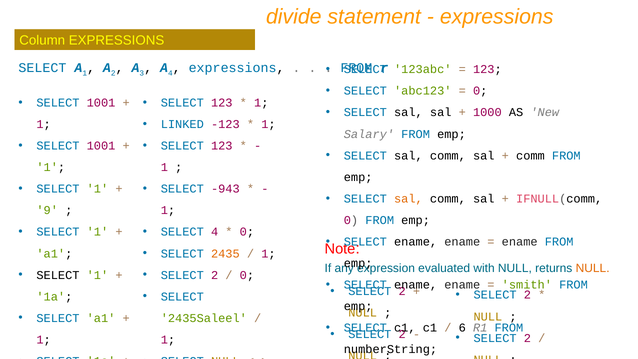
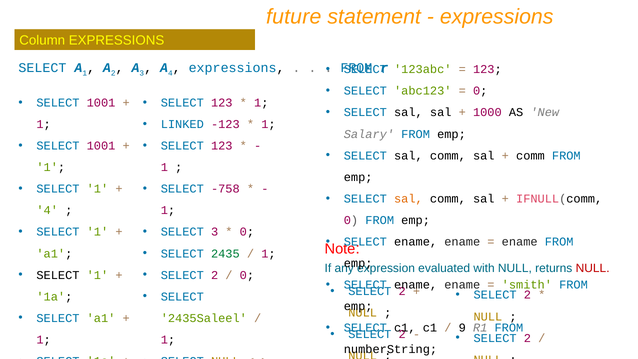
divide: divide -> future
-943: -943 -> -758
9 at (47, 210): 9 -> 4
SELECT 4: 4 -> 3
2435 colour: orange -> green
NULL at (593, 268) colour: orange -> red
6: 6 -> 9
